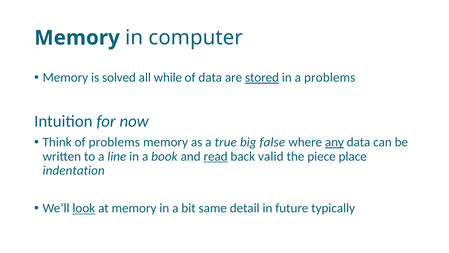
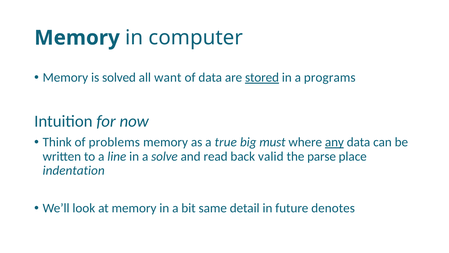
while: while -> want
a problems: problems -> programs
false: false -> must
book: book -> solve
read underline: present -> none
piece: piece -> parse
look underline: present -> none
typically: typically -> denotes
